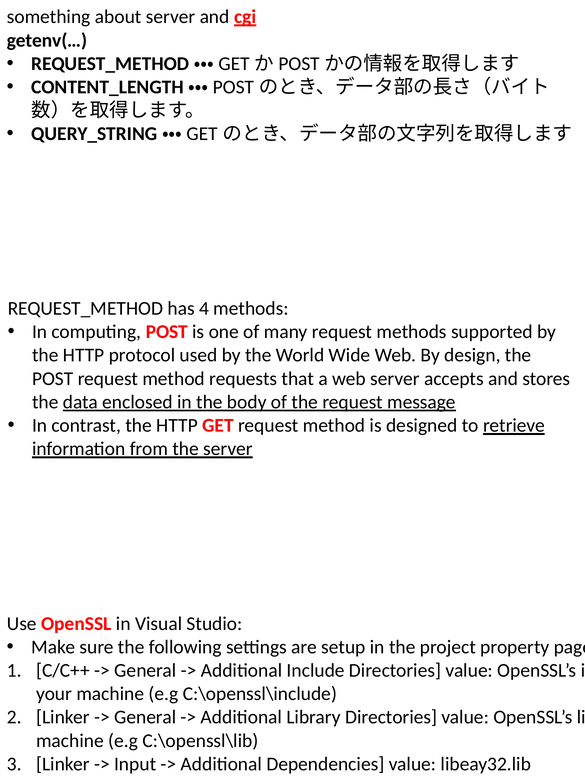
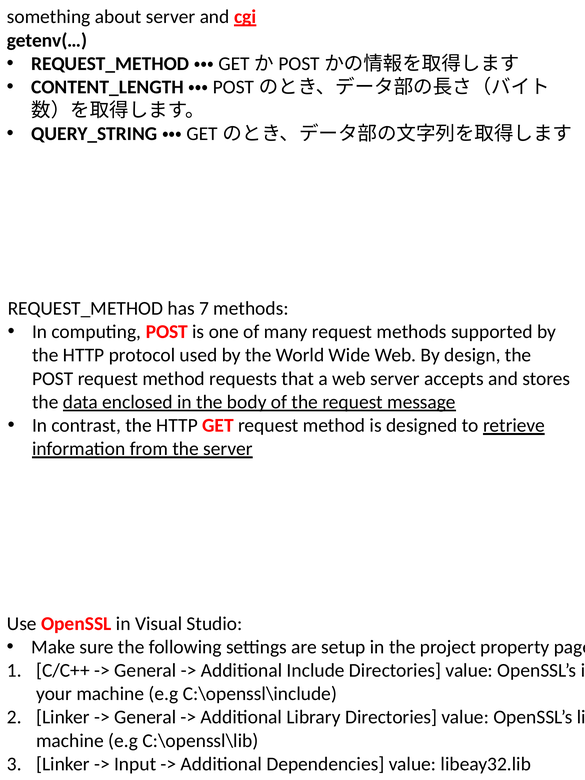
4: 4 -> 7
